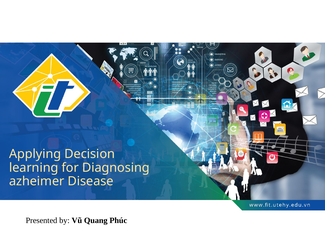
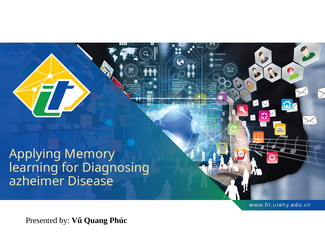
Decision: Decision -> Memory
